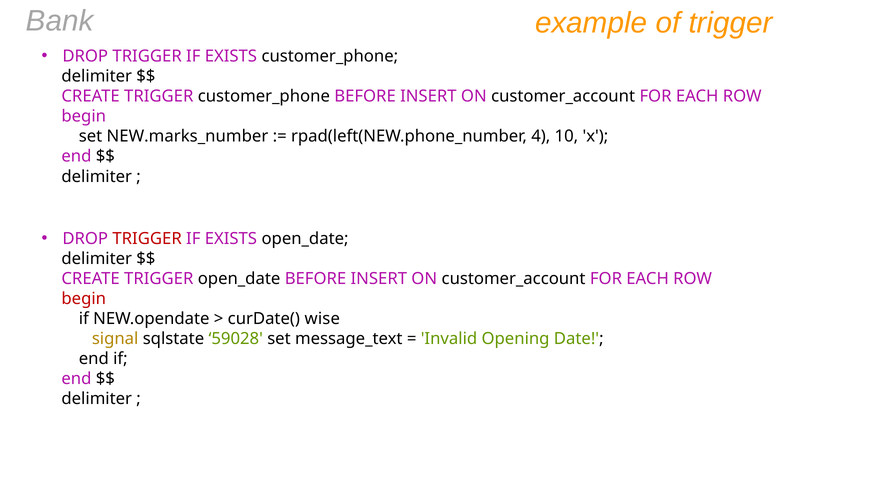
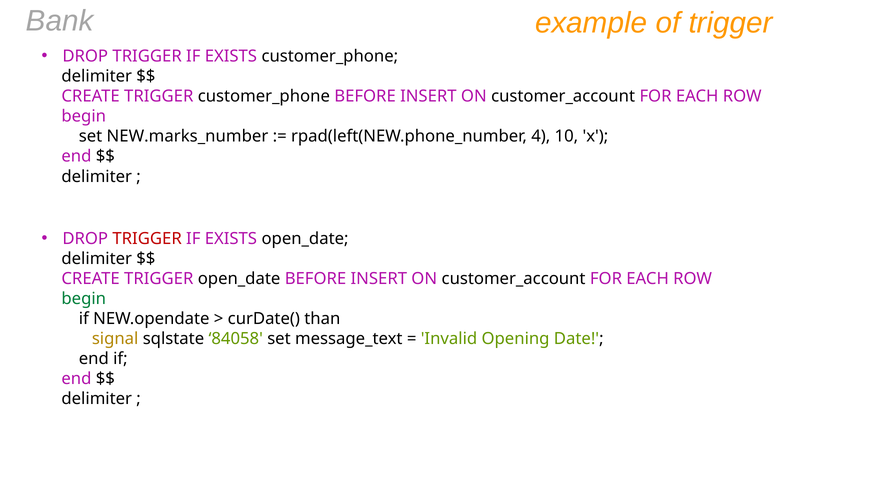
begin at (84, 299) colour: red -> green
wise: wise -> than
59028: 59028 -> 84058
